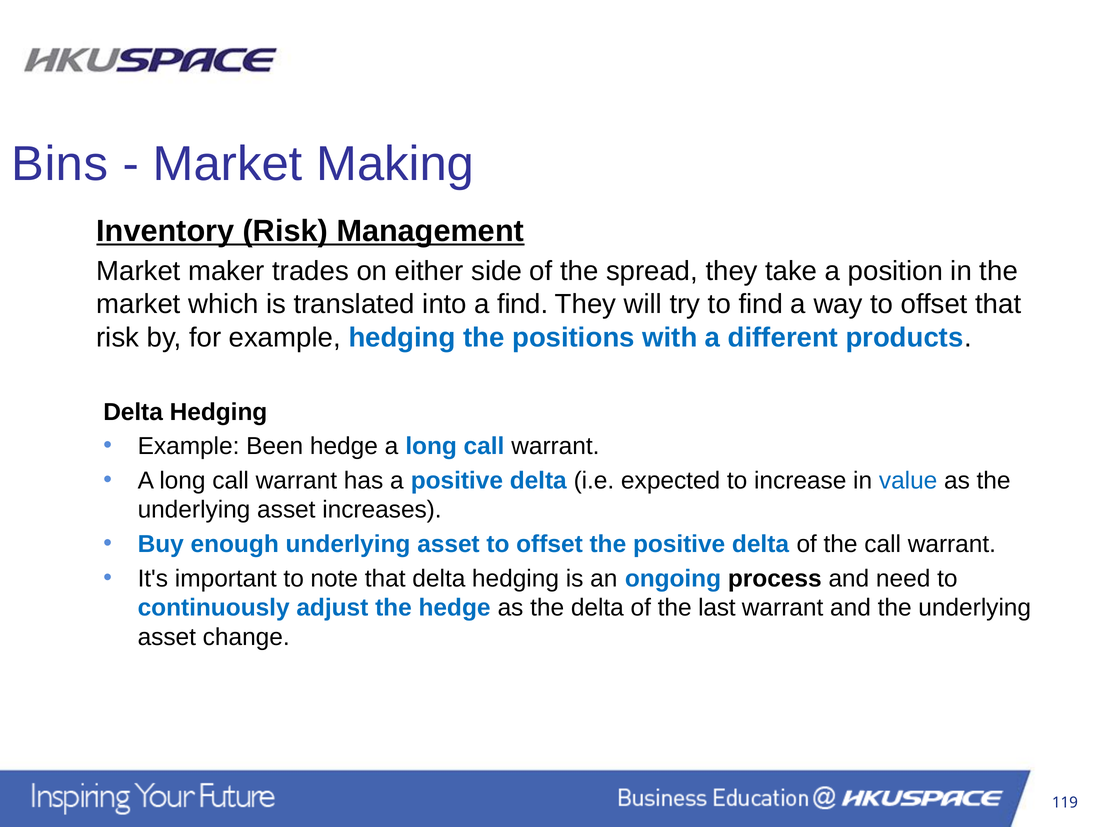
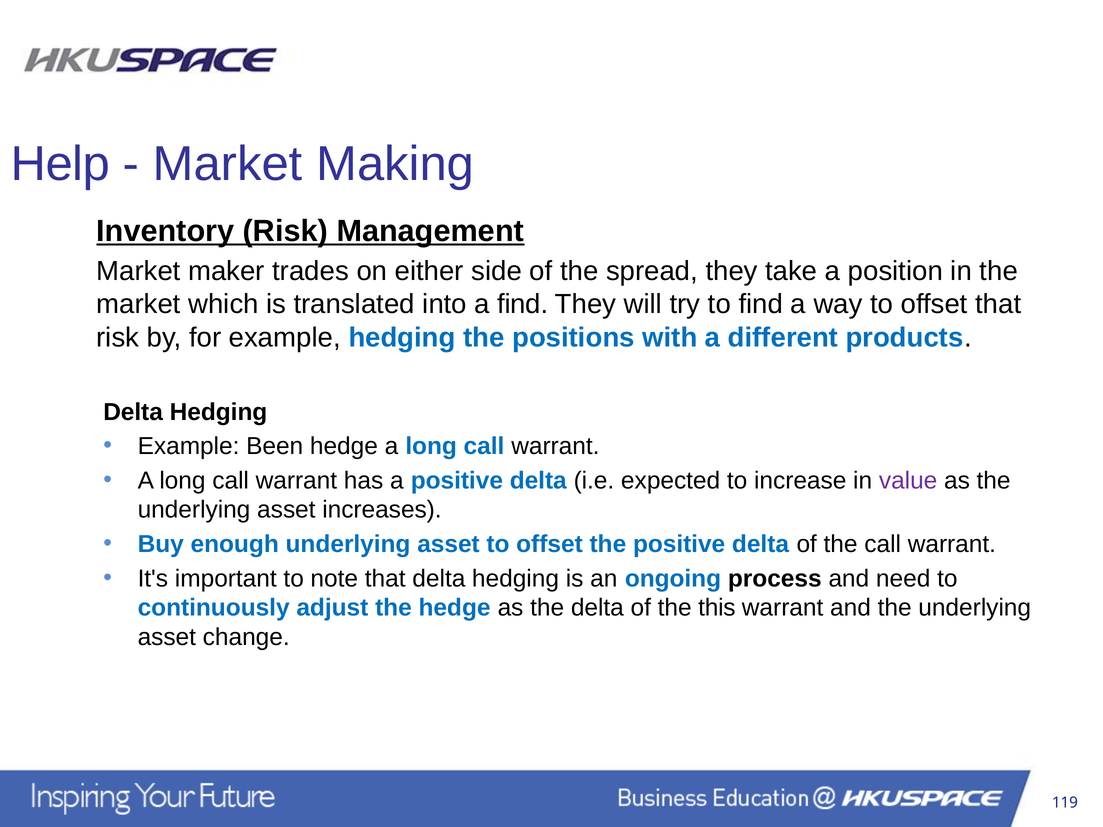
Bins: Bins -> Help
value colour: blue -> purple
last: last -> this
